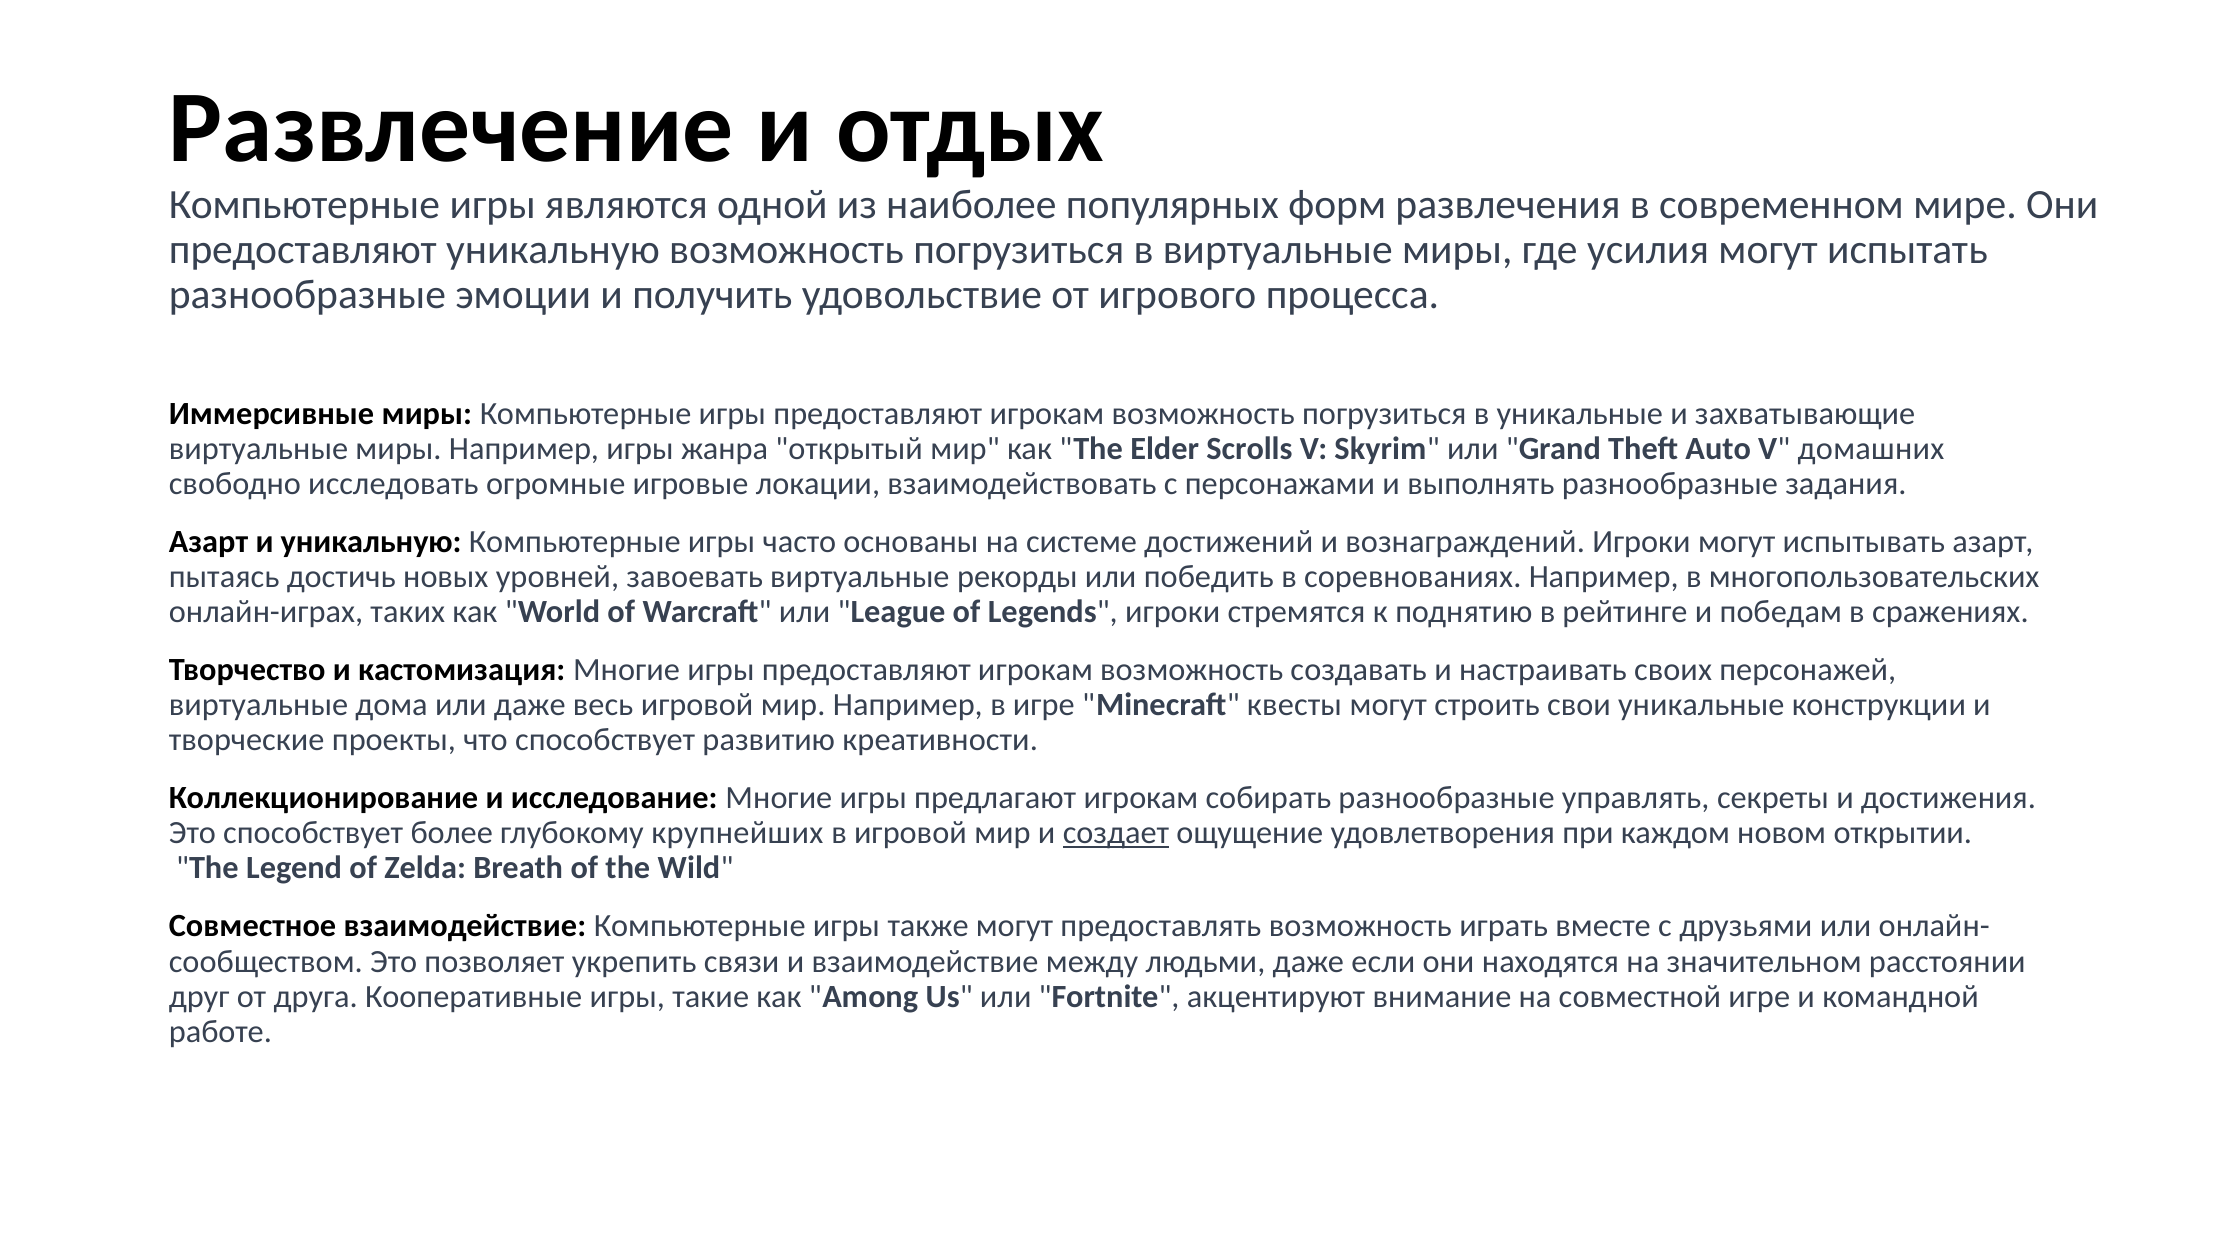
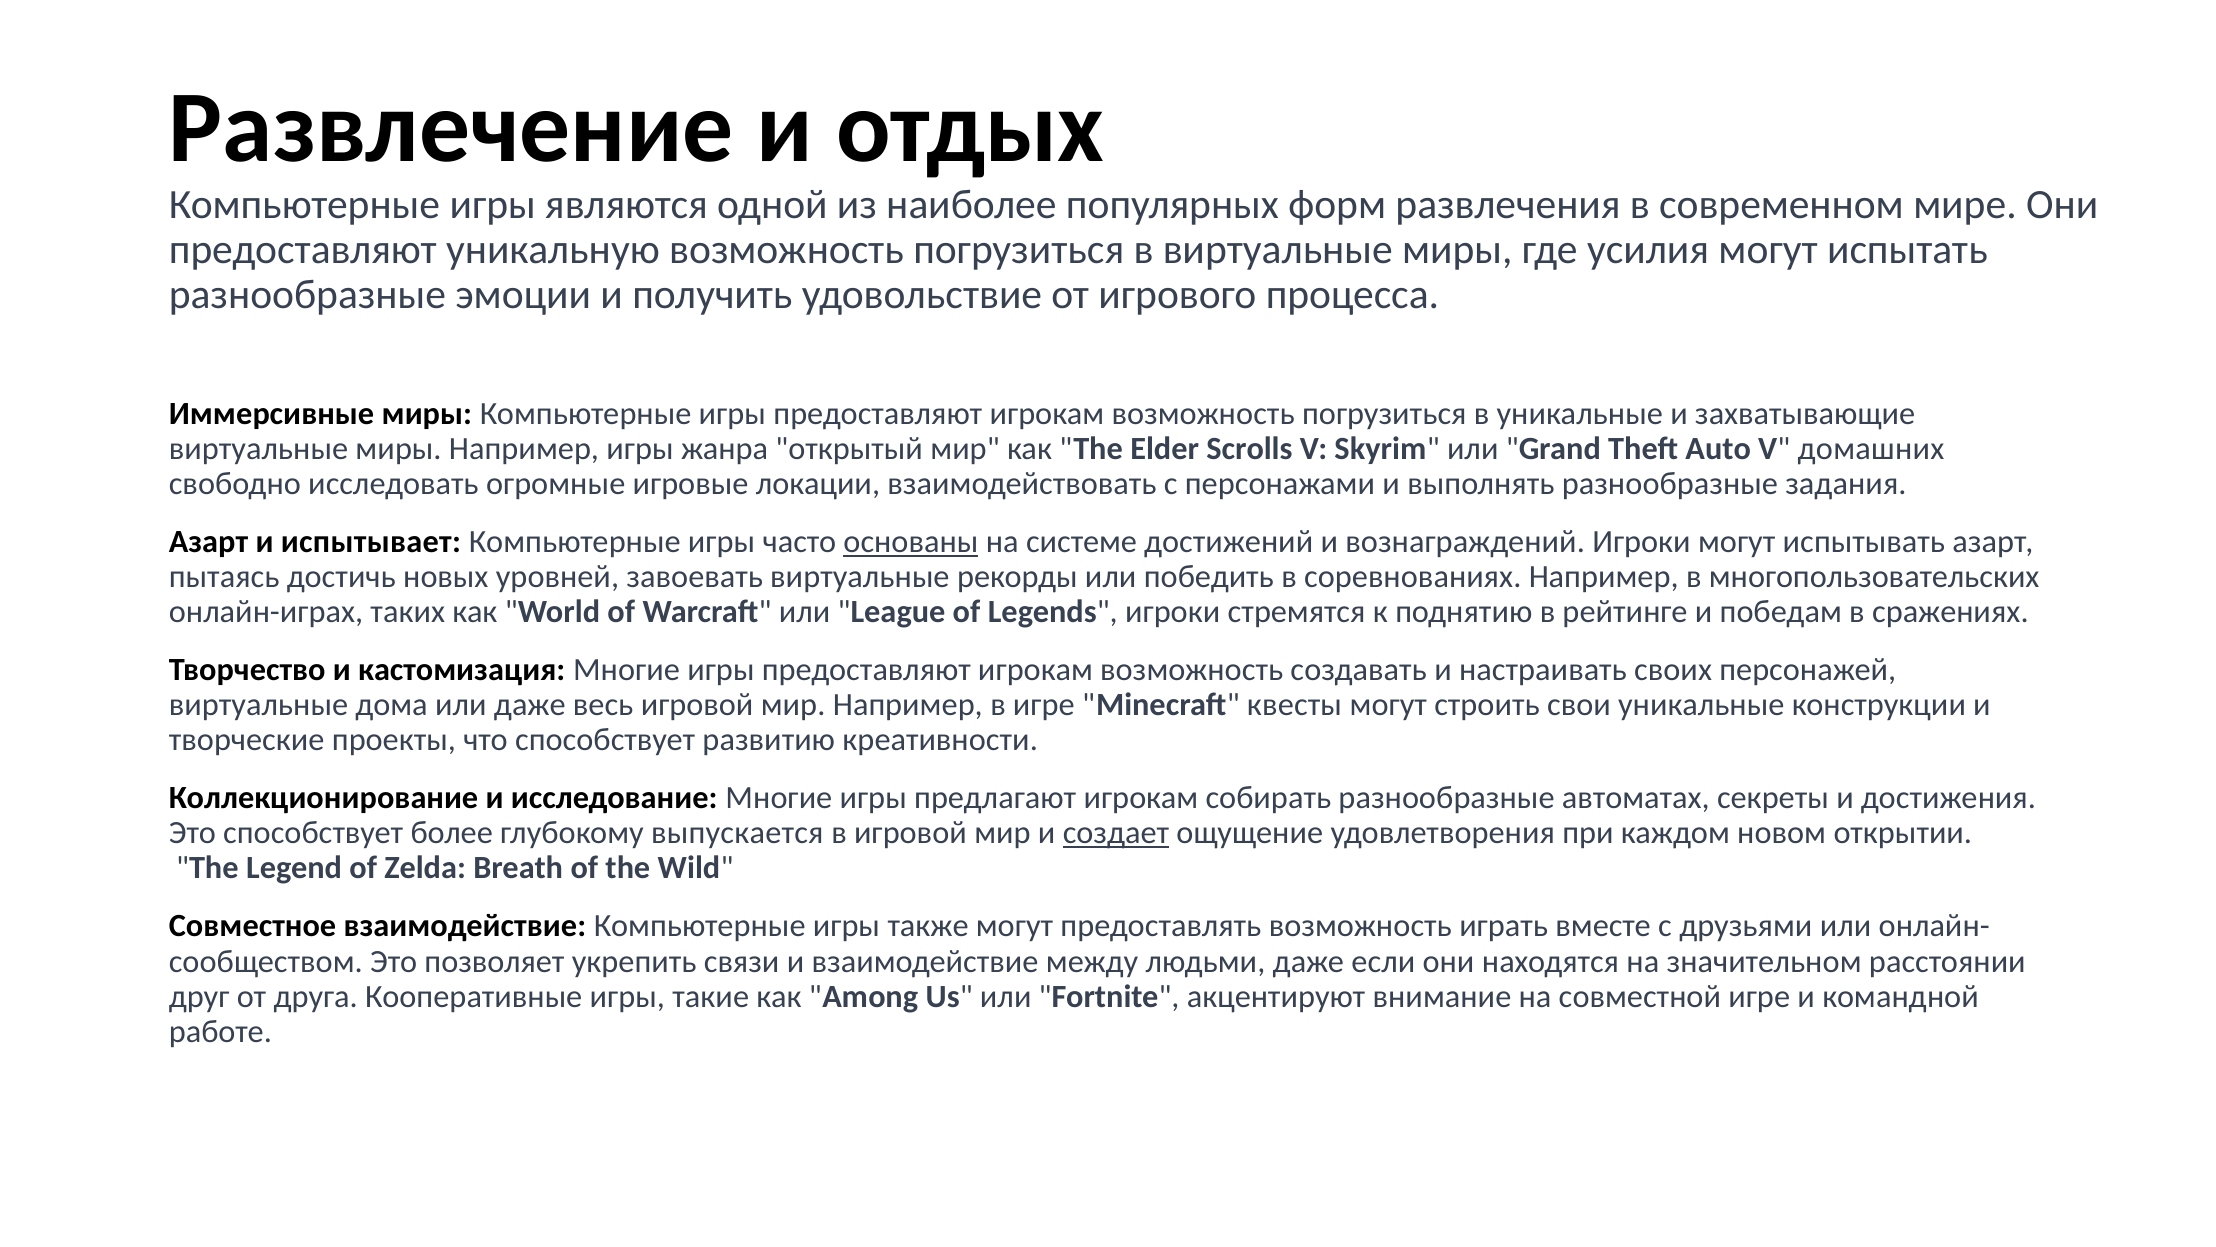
и уникальную: уникальную -> испытывает
основаны underline: none -> present
управлять: управлять -> автоматах
крупнейших: крупнейших -> выпускается
